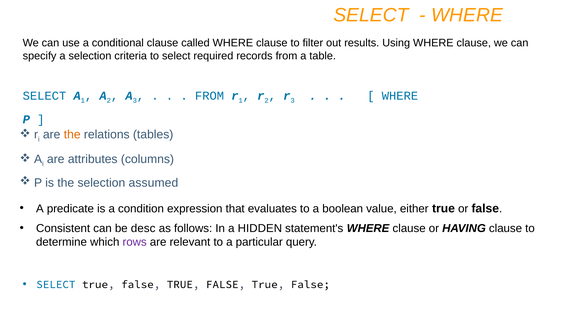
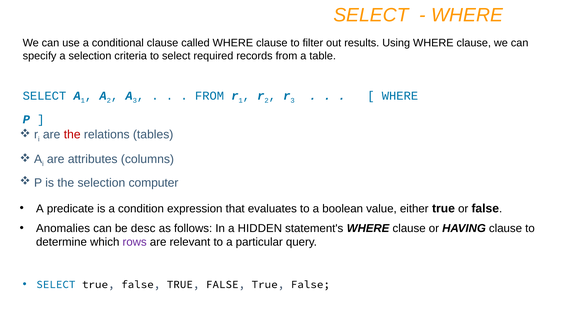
the at (72, 135) colour: orange -> red
assumed: assumed -> computer
Consistent: Consistent -> Anomalies
